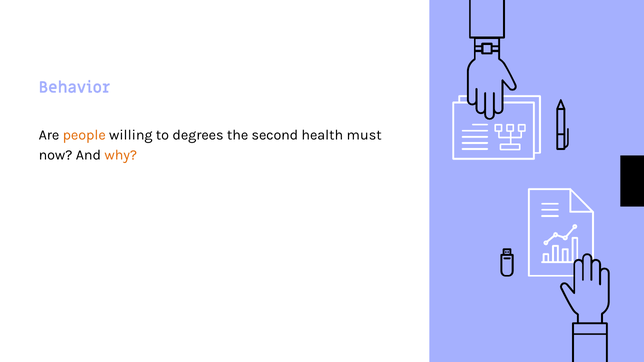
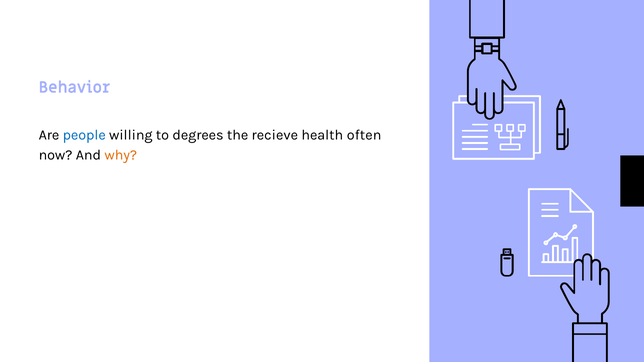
people colour: orange -> blue
second: second -> recieve
must: must -> often
